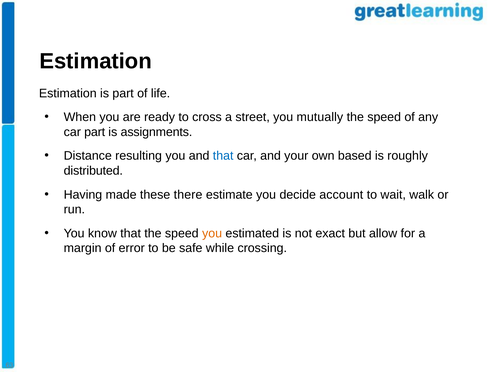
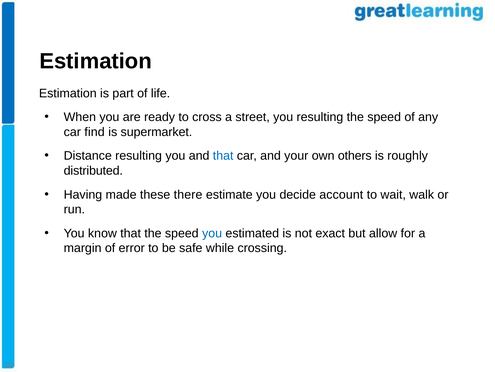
you mutually: mutually -> resulting
car part: part -> find
assignments: assignments -> supermarket
based: based -> others
you at (212, 233) colour: orange -> blue
